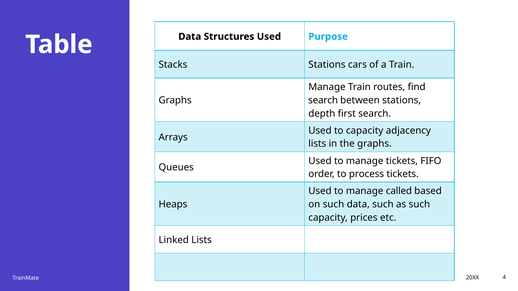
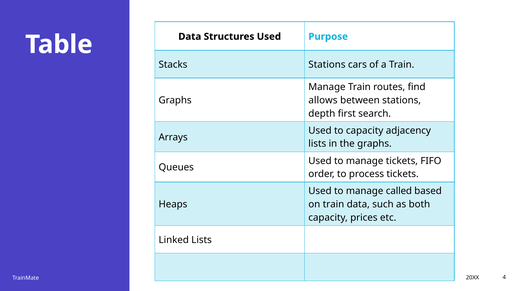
search at (323, 100): search -> allows
on such: such -> train
as such: such -> both
